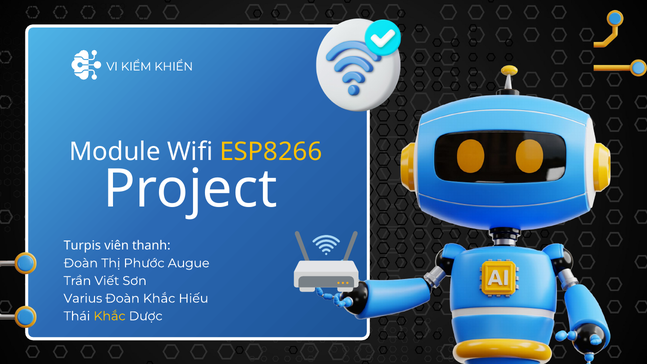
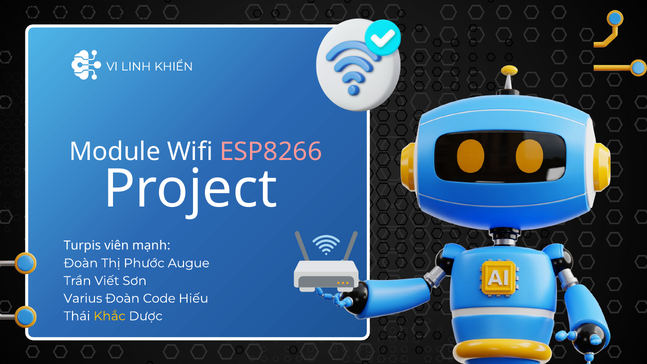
KIỂM: KIỂM -> LINH
ESP8266 colour: yellow -> pink
thanh: thanh -> mạnh
Đoàn Khắc: Khắc -> Code
